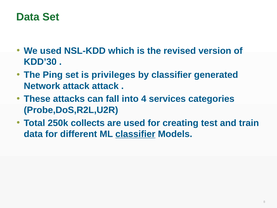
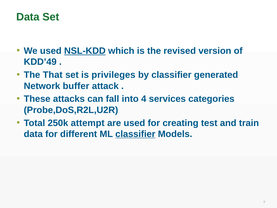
NSL-KDD underline: none -> present
KDD’30: KDD’30 -> KDD’49
Ping: Ping -> That
Network attack: attack -> buffer
collects: collects -> attempt
